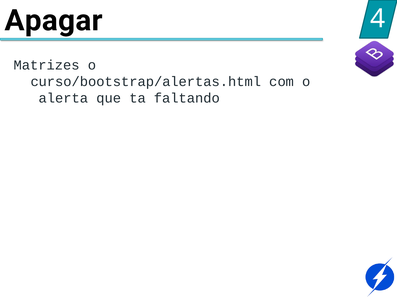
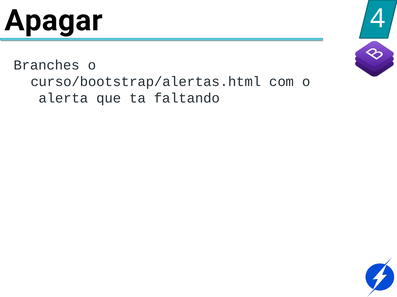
Matrizes: Matrizes -> Branches
